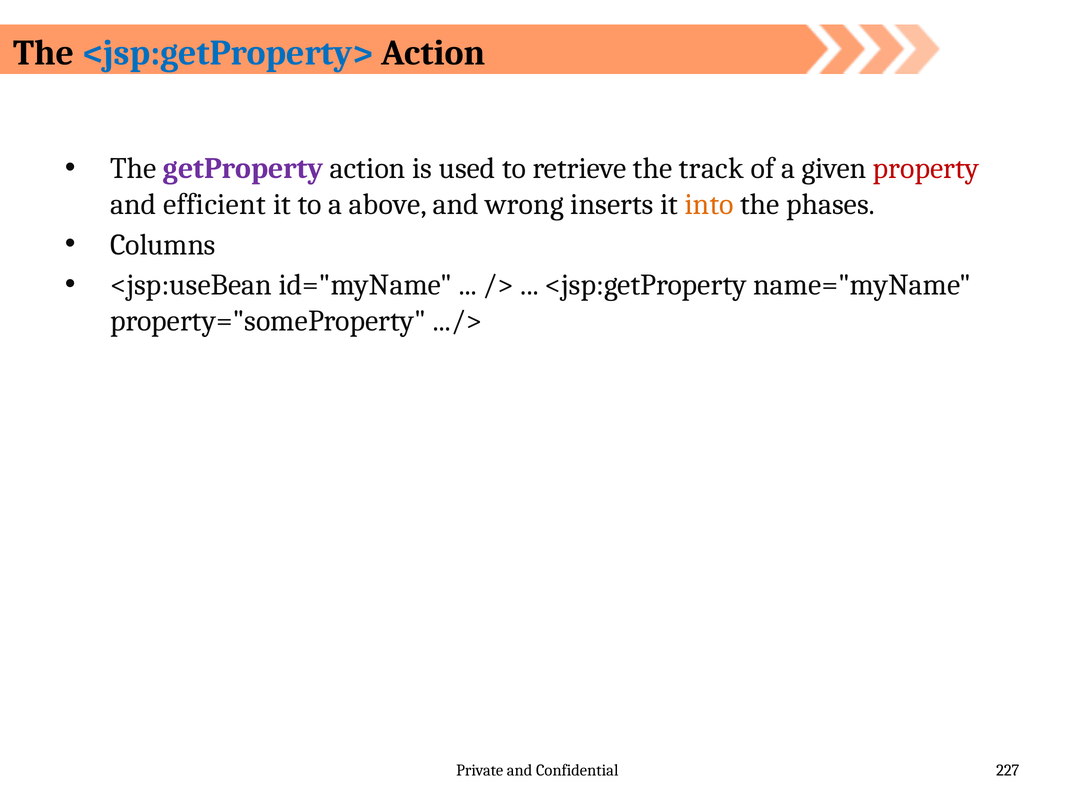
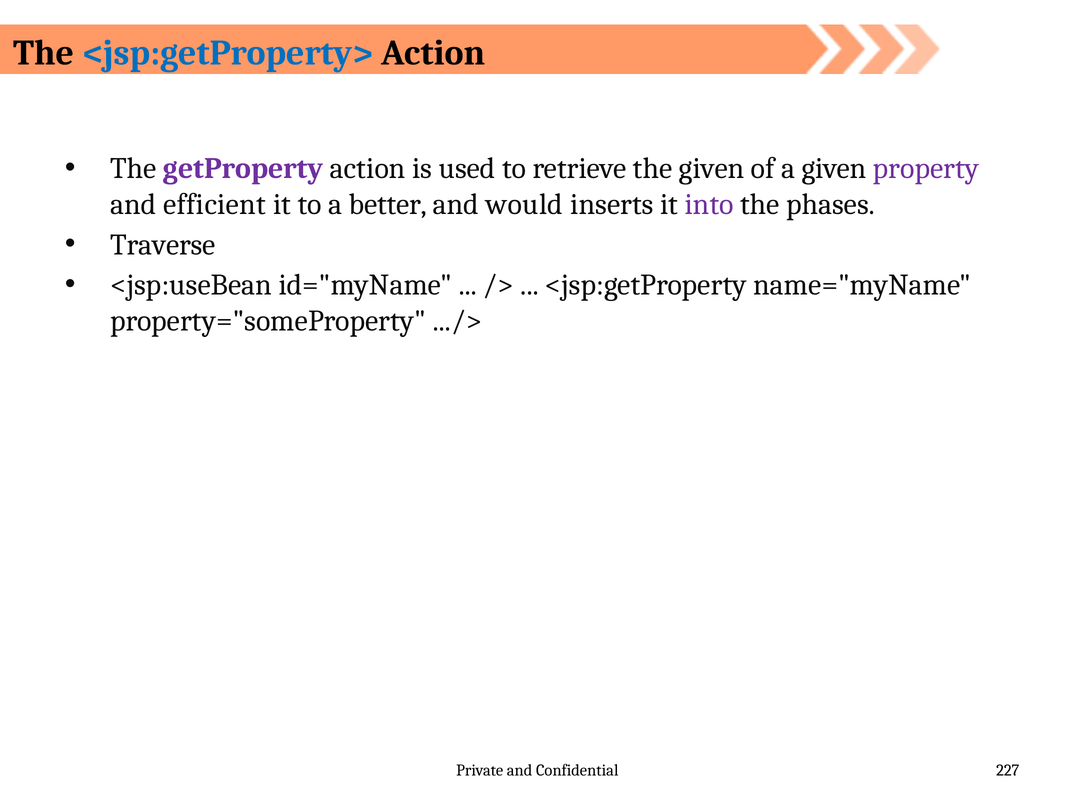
the track: track -> given
property colour: red -> purple
above: above -> better
wrong: wrong -> would
into colour: orange -> purple
Columns: Columns -> Traverse
